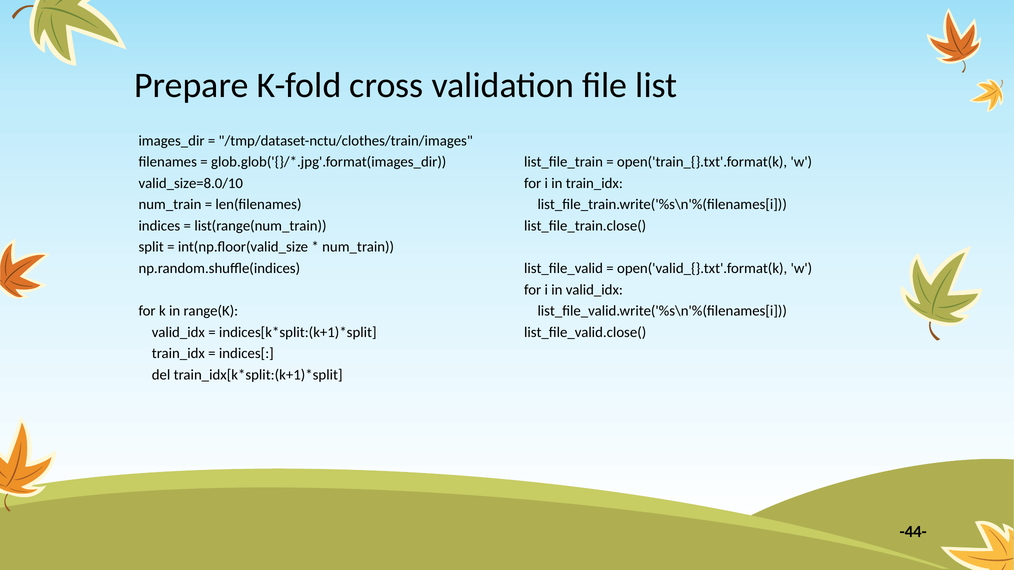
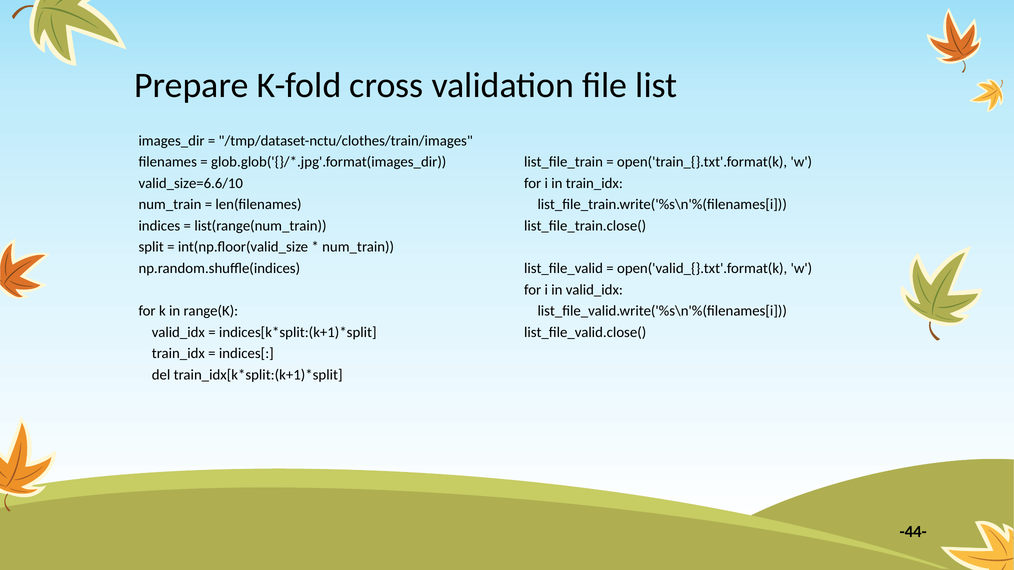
valid_size=8.0/10: valid_size=8.0/10 -> valid_size=6.6/10
